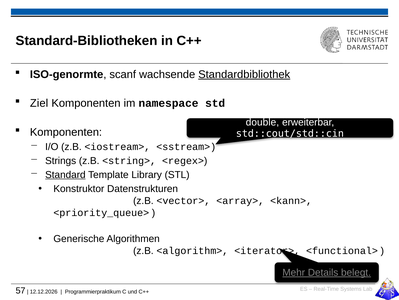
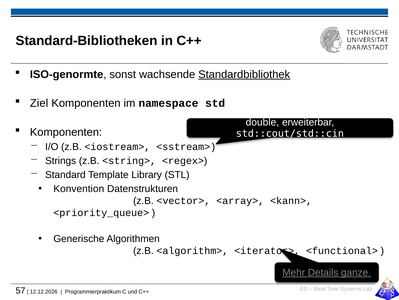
scanf: scanf -> sonst
Standard underline: present -> none
Konstruktor: Konstruktor -> Konvention
belegt: belegt -> ganze
